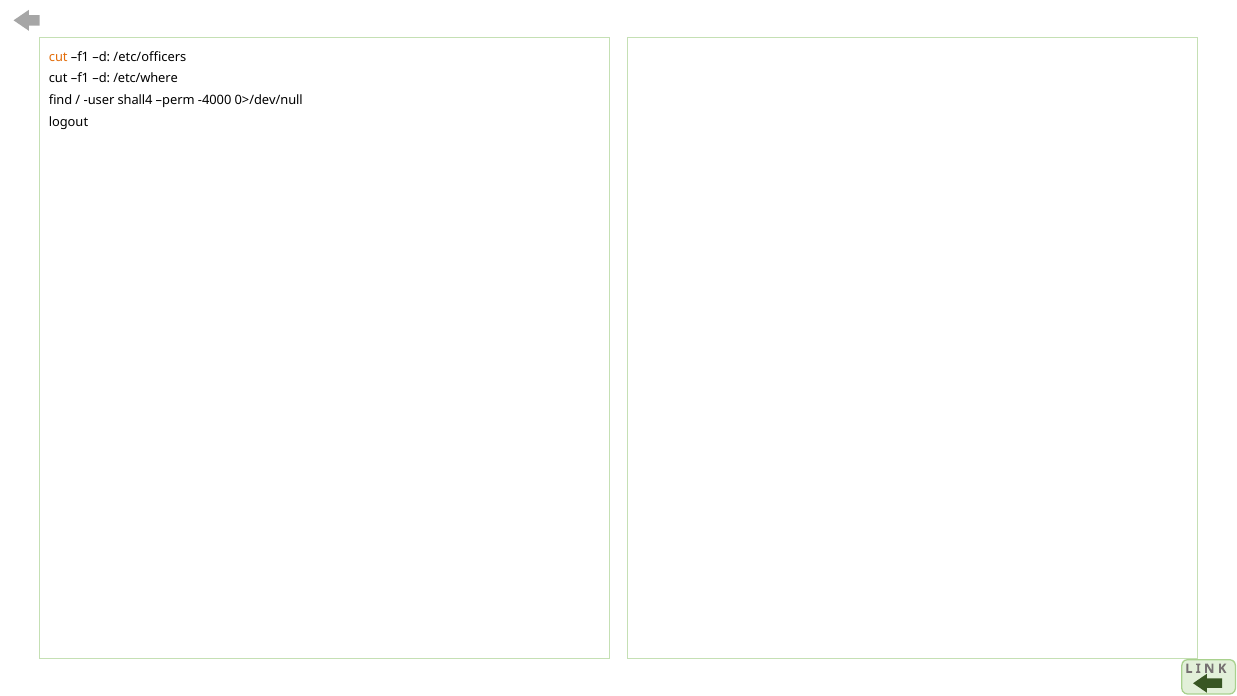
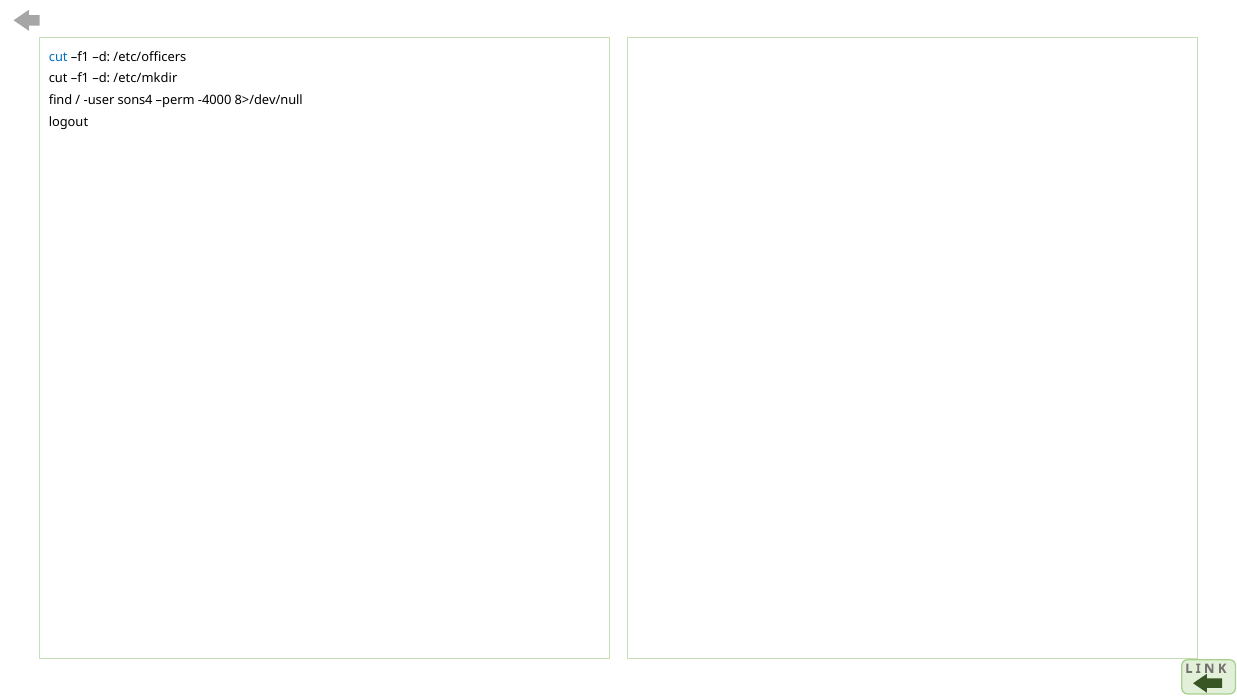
cut at (58, 57) colour: orange -> blue
/etc/where: /etc/where -> /etc/mkdir
shall4: shall4 -> sons4
0>/dev/null: 0>/dev/null -> 8>/dev/null
